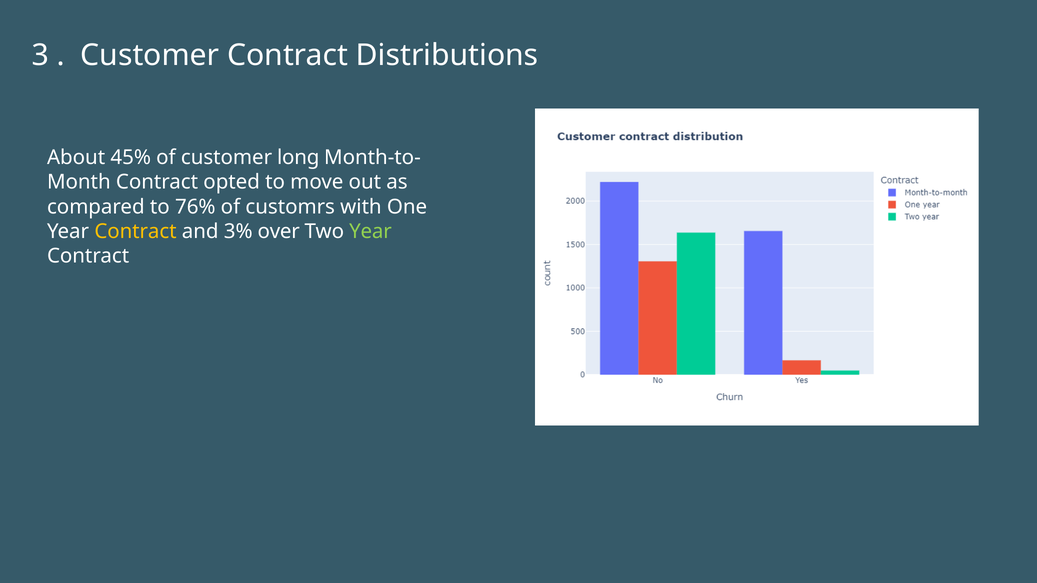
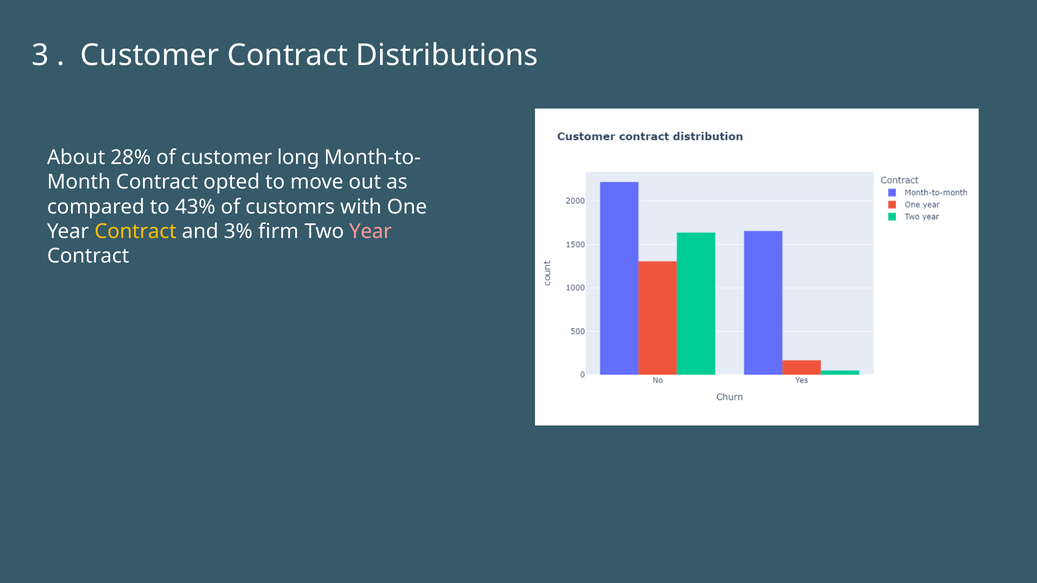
45%: 45% -> 28%
76%: 76% -> 43%
over: over -> firm
Year at (370, 232) colour: light green -> pink
